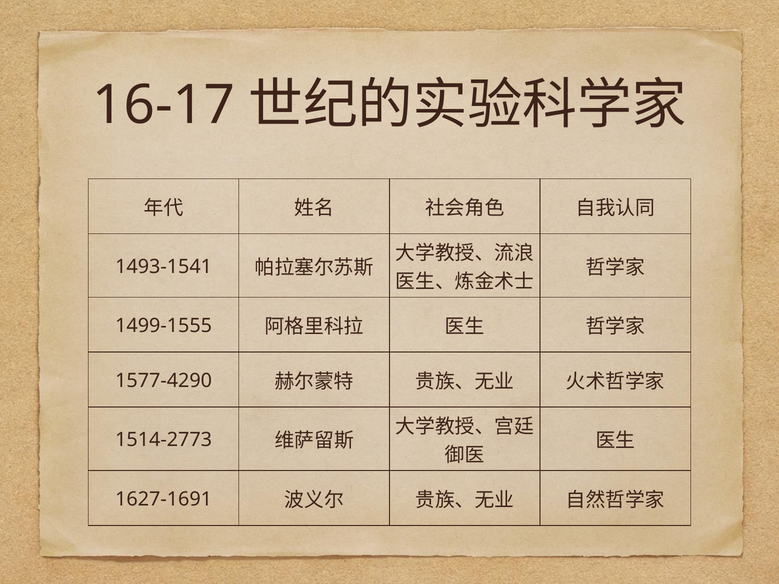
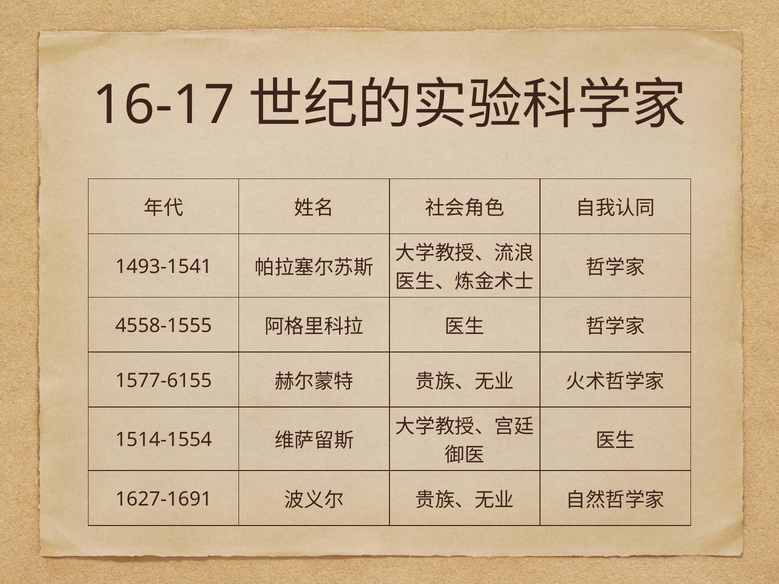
1499-1555: 1499-1555 -> 4558-1555
1577-4290: 1577-4290 -> 1577-6155
1514-2773: 1514-2773 -> 1514-1554
